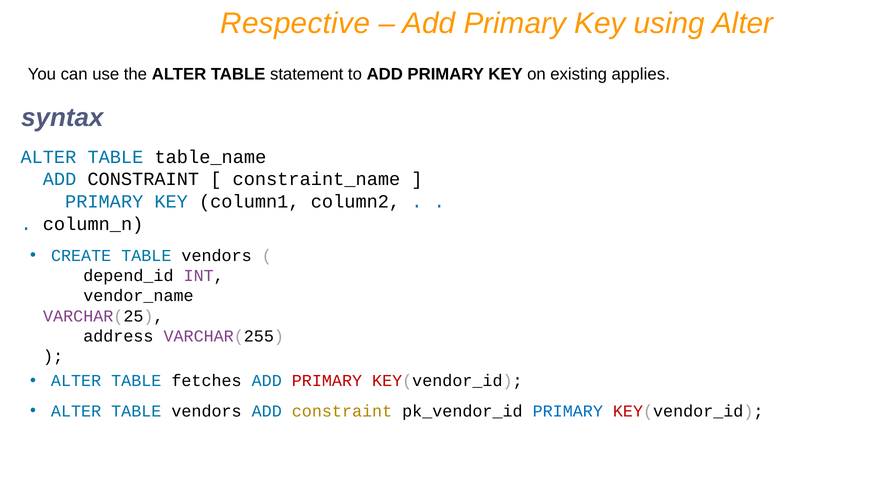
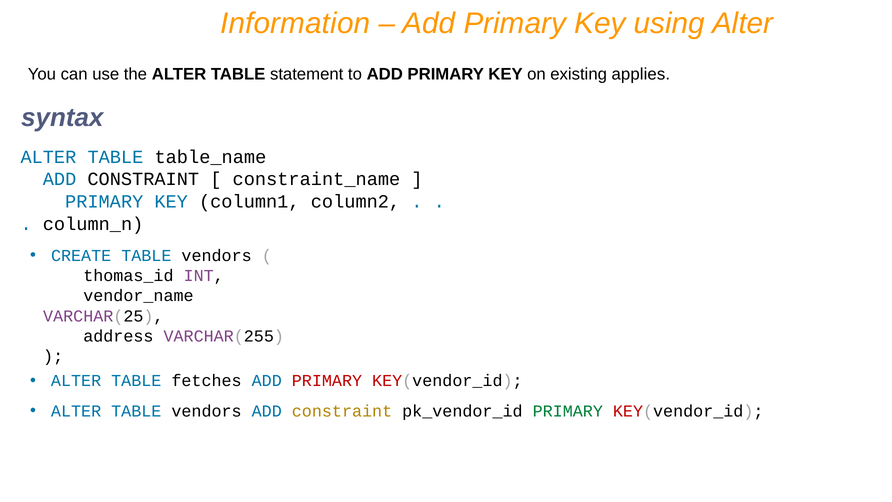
Respective: Respective -> Information
depend_id: depend_id -> thomas_id
PRIMARY at (568, 411) colour: blue -> green
